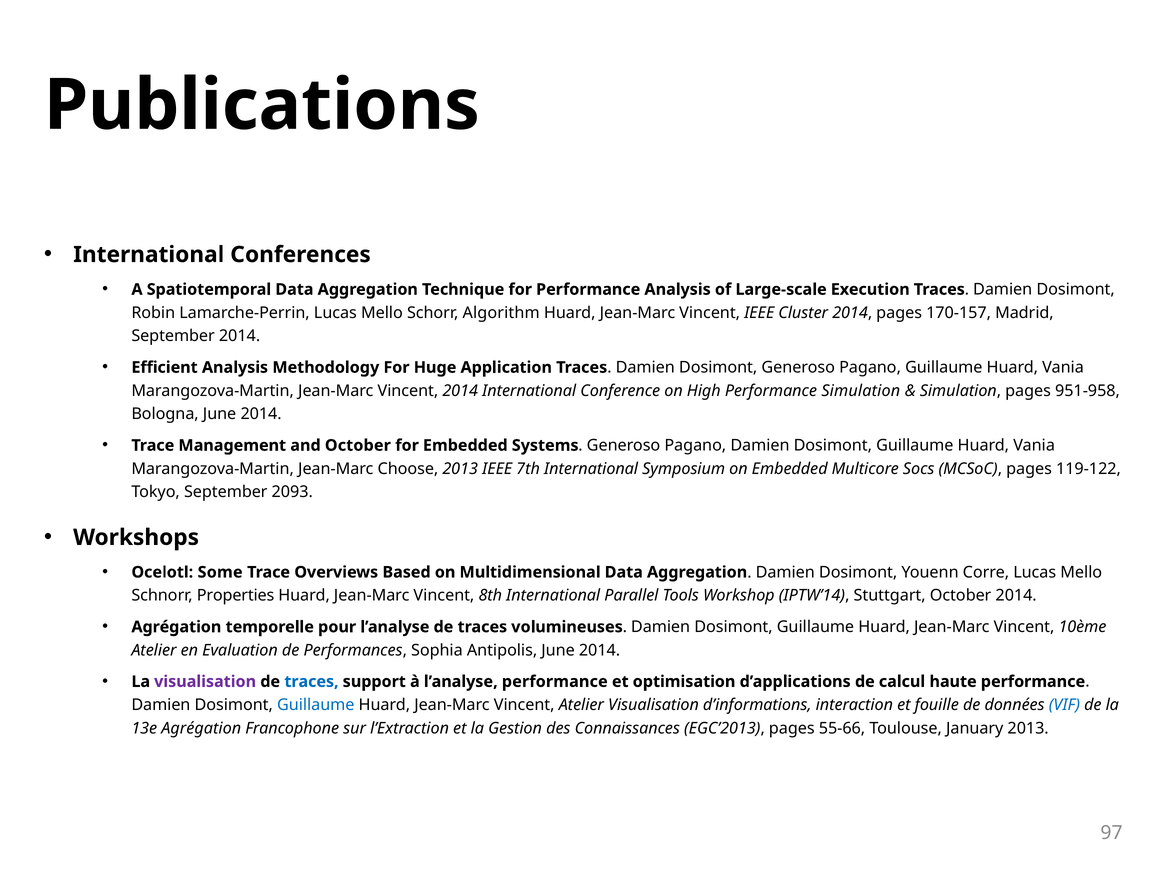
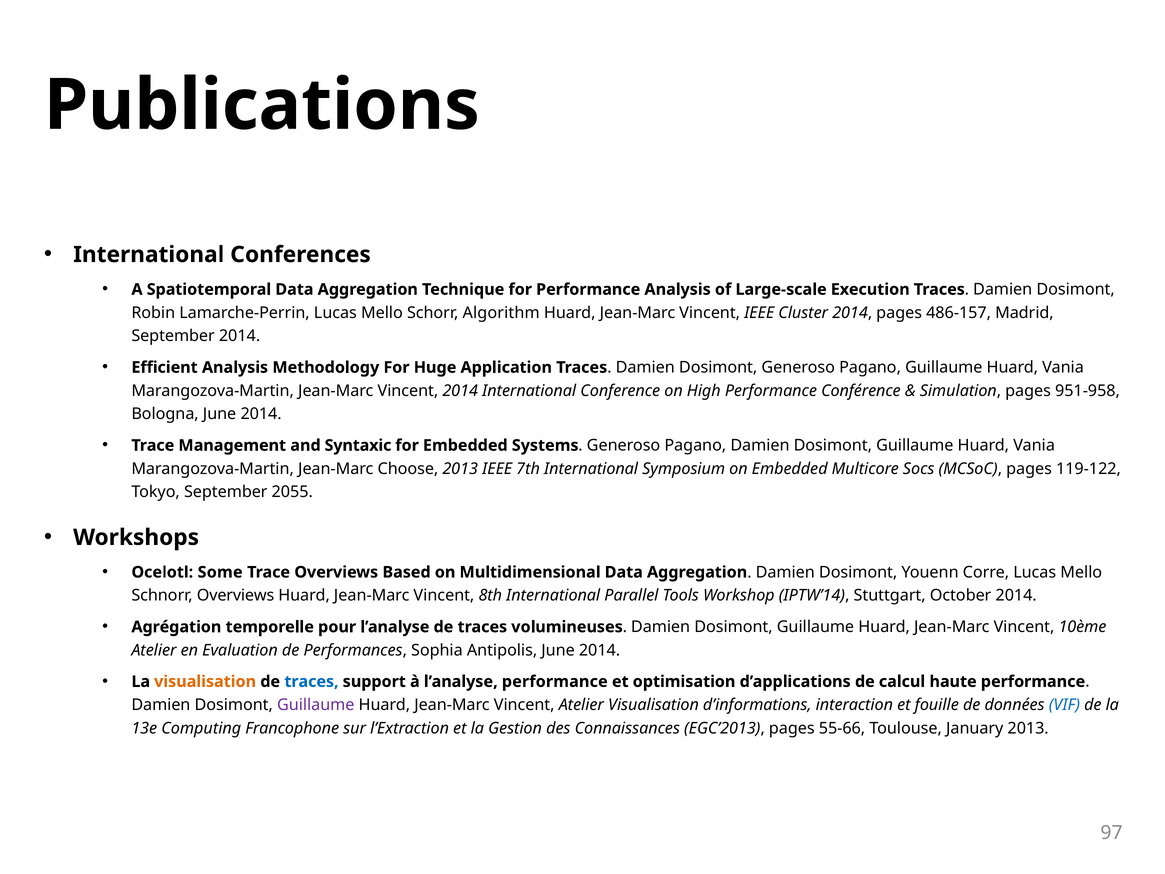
170-157: 170-157 -> 486-157
Performance Simulation: Simulation -> Conférence
and October: October -> Syntaxic
2093: 2093 -> 2055
Schnorr Properties: Properties -> Overviews
visualisation at (205, 681) colour: purple -> orange
Guillaume at (316, 705) colour: blue -> purple
13e Agrégation: Agrégation -> Computing
